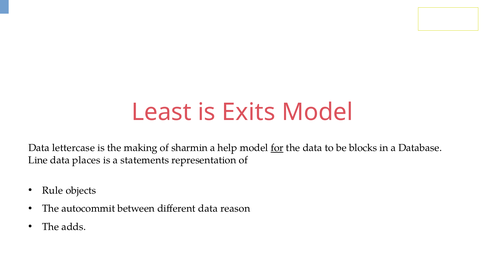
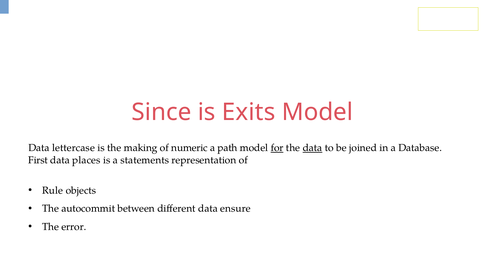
Least: Least -> Since
sharmin: sharmin -> numeric
help: help -> path
data at (312, 148) underline: none -> present
blocks: blocks -> joined
Line: Line -> First
reason: reason -> ensure
adds: adds -> error
